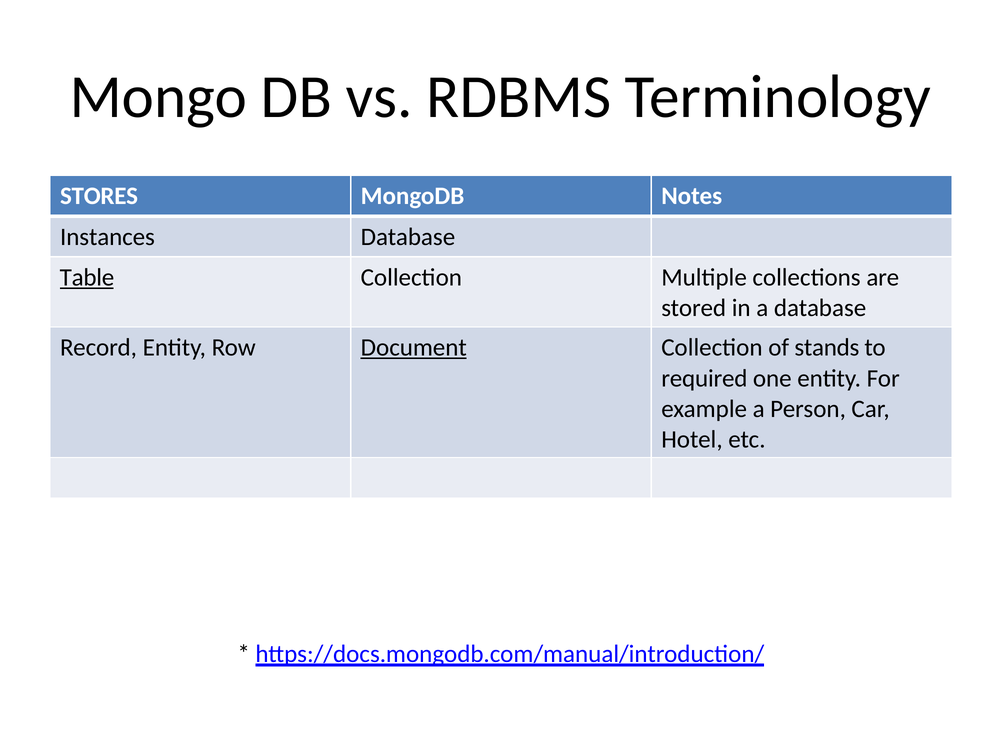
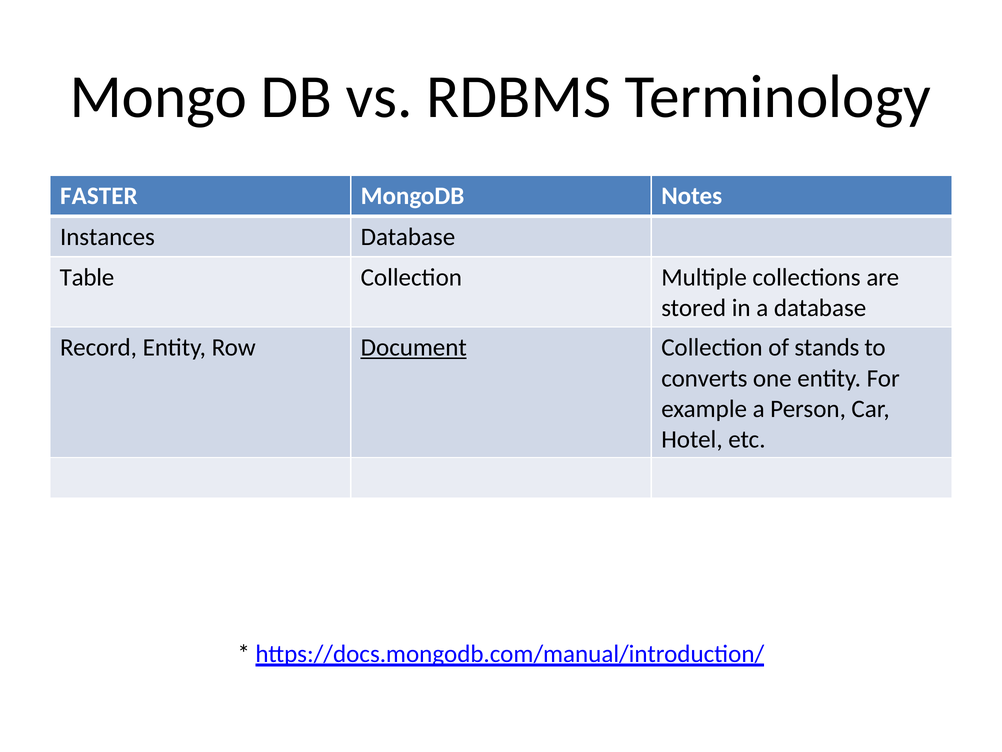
STORES: STORES -> FASTER
Table underline: present -> none
required: required -> converts
